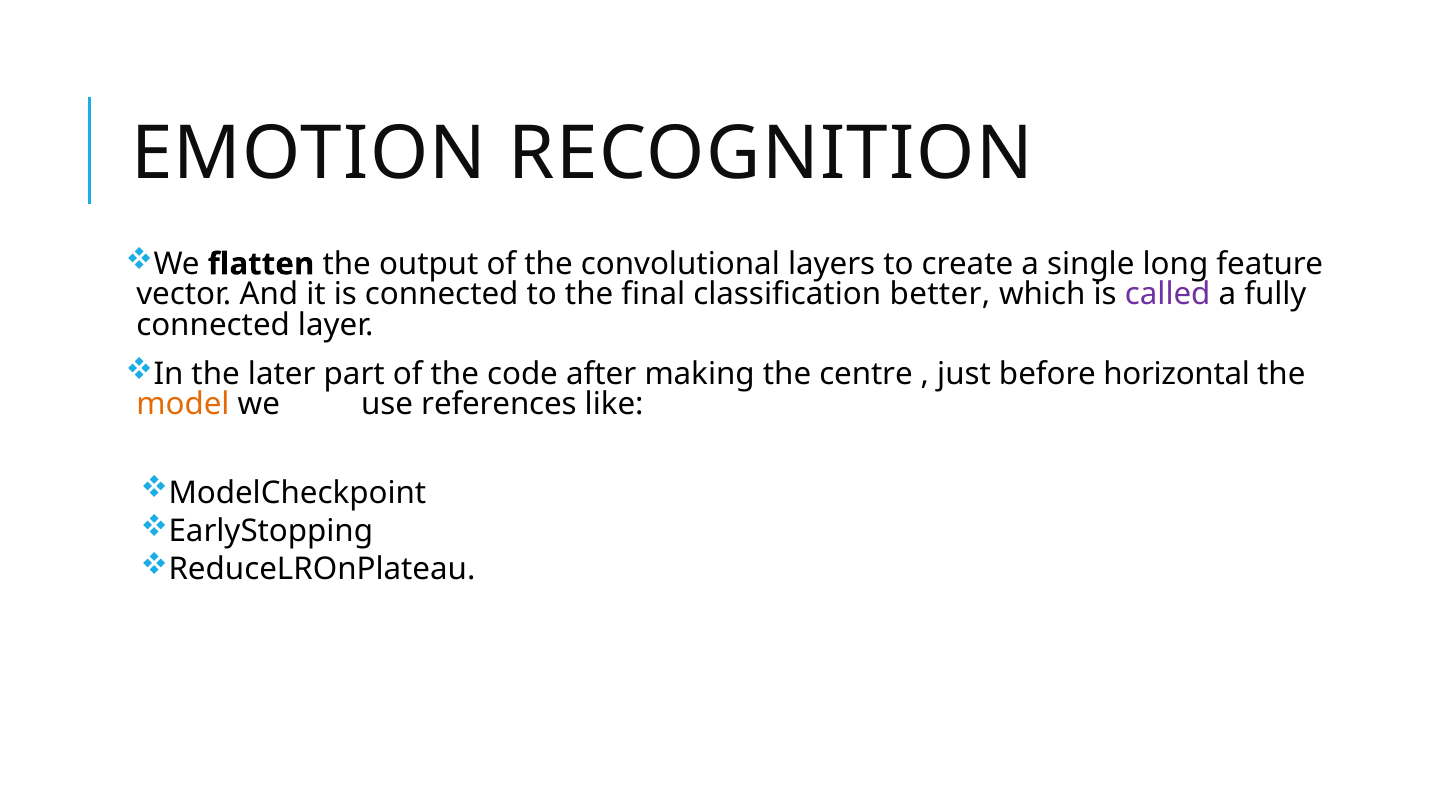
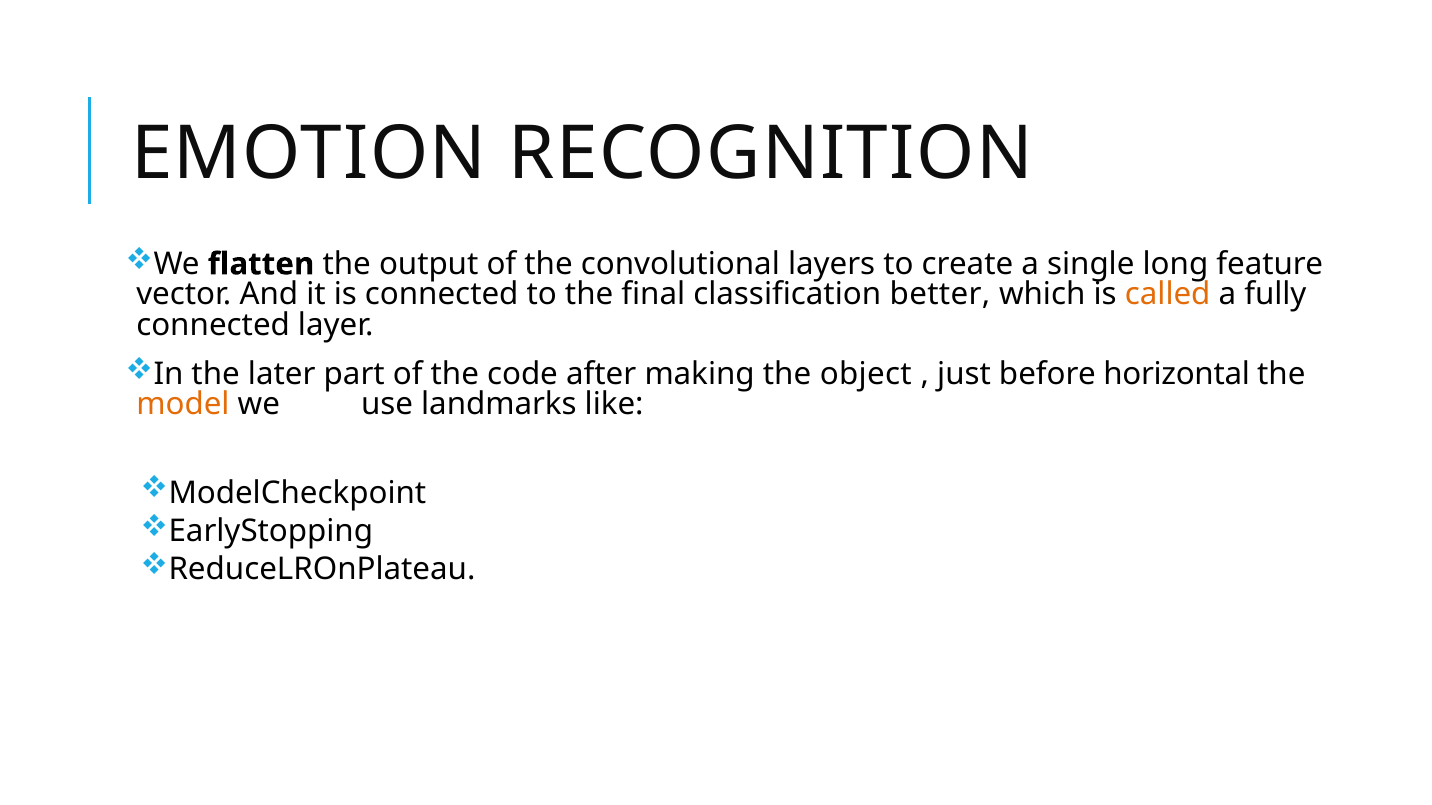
called colour: purple -> orange
centre: centre -> object
references: references -> landmarks
